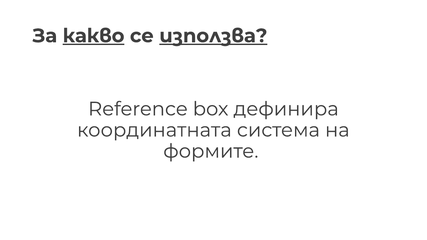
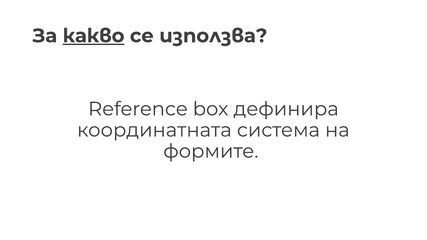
използва underline: present -> none
